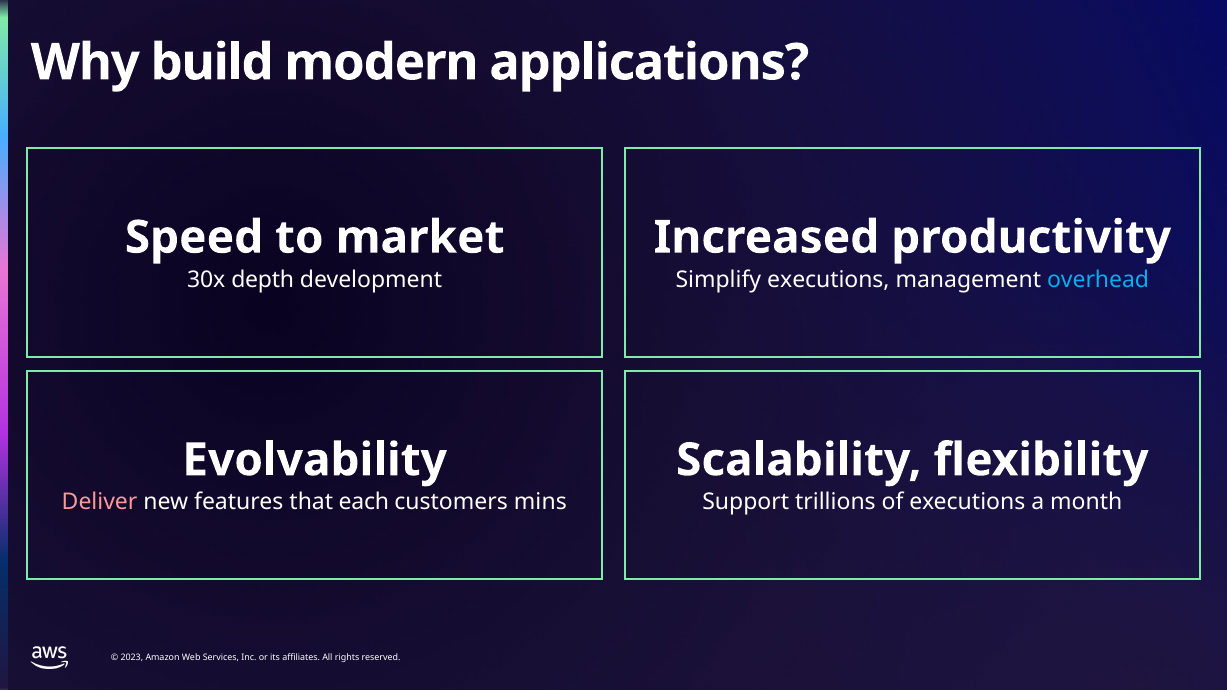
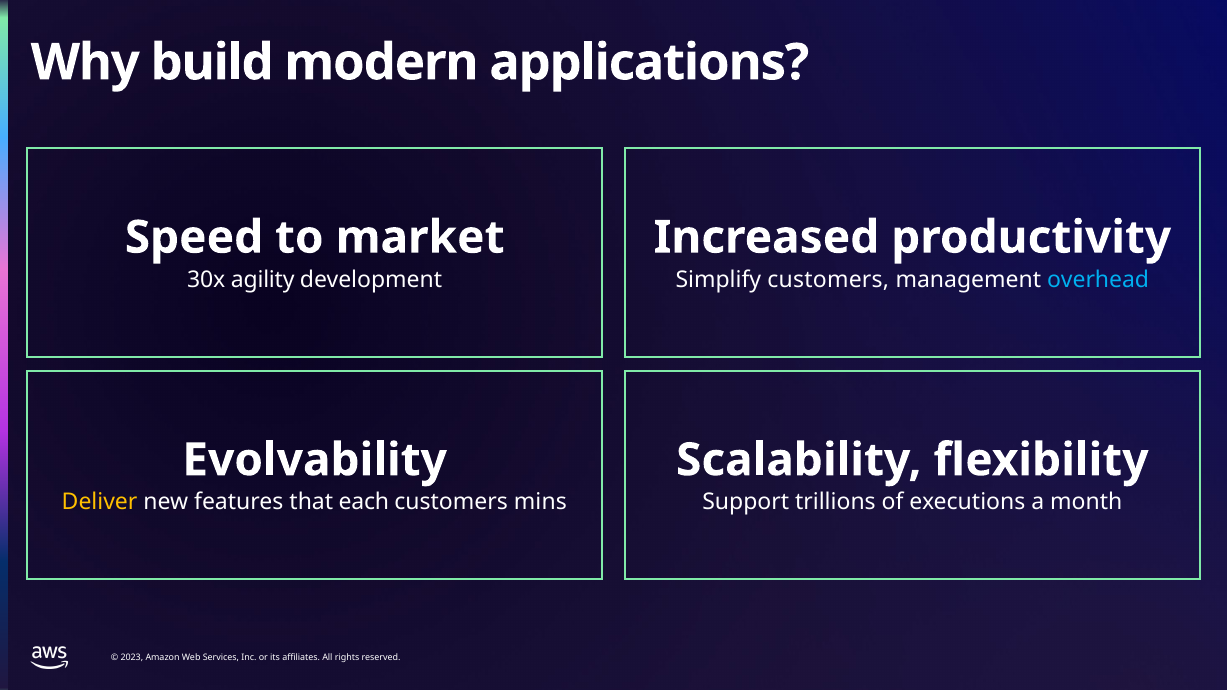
depth: depth -> agility
Simplify executions: executions -> customers
Deliver colour: pink -> yellow
